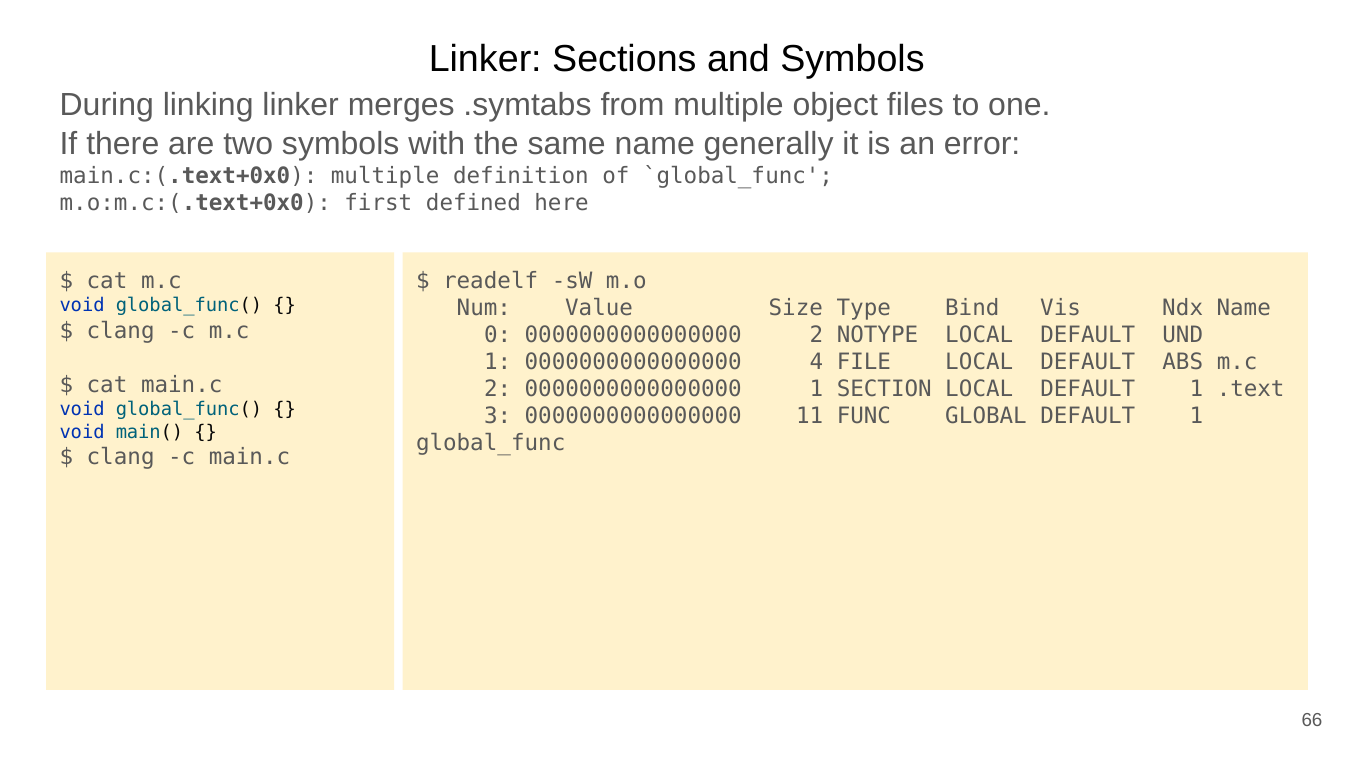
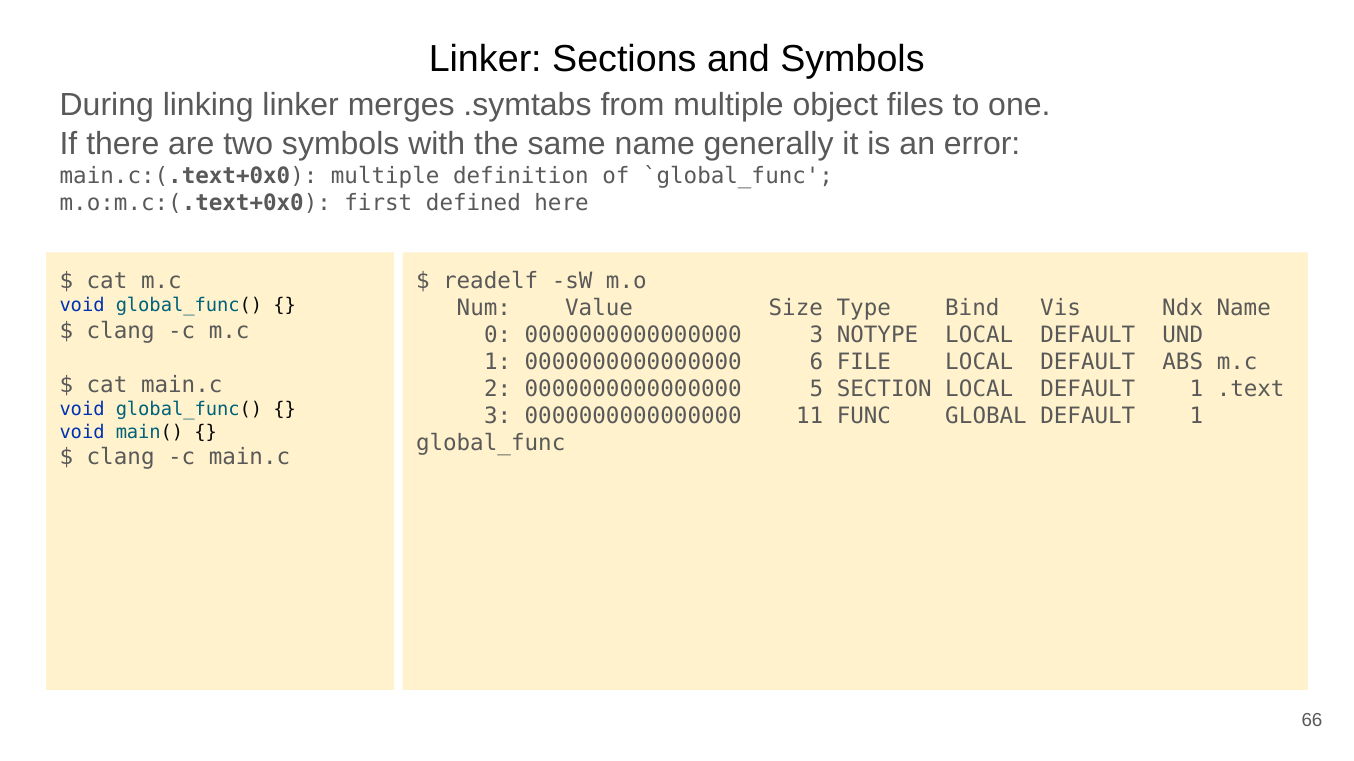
0000000000000000 2: 2 -> 3
4: 4 -> 6
0000000000000000 1: 1 -> 5
